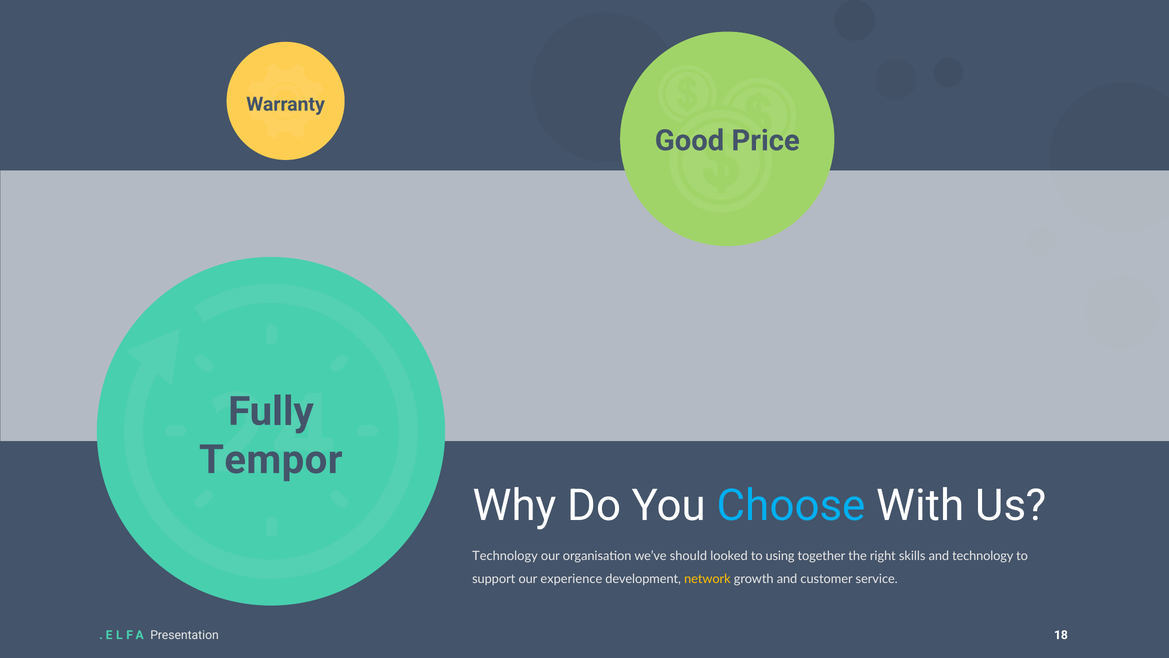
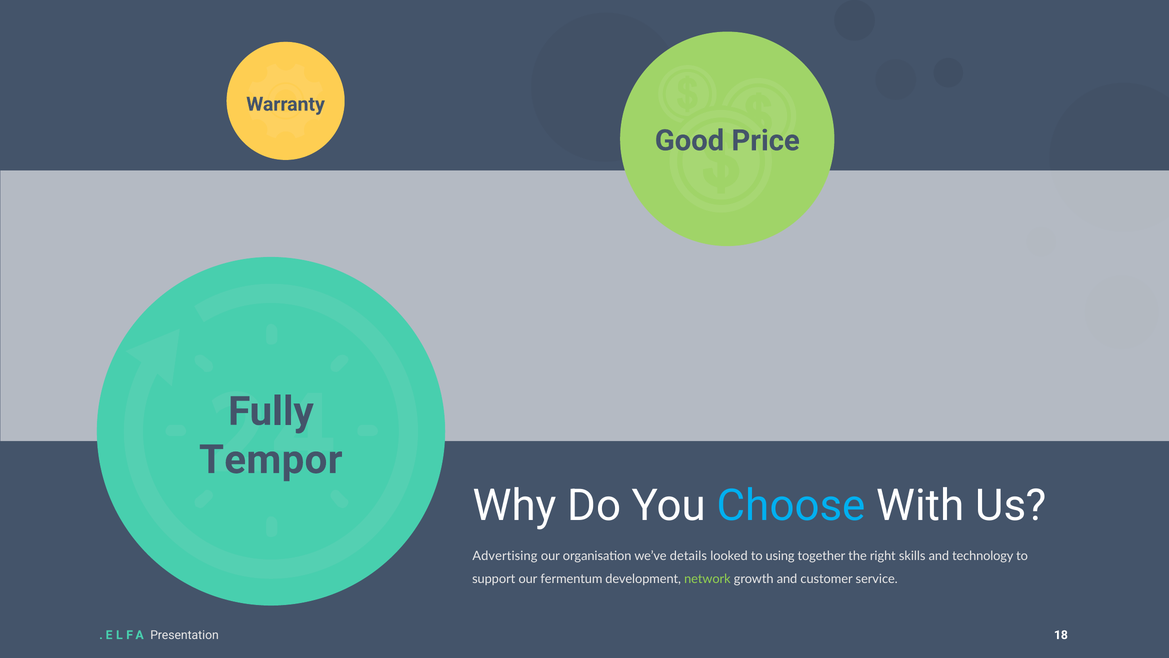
Technology at (505, 556): Technology -> Advertising
should: should -> details
experience: experience -> fermentum
network colour: yellow -> light green
